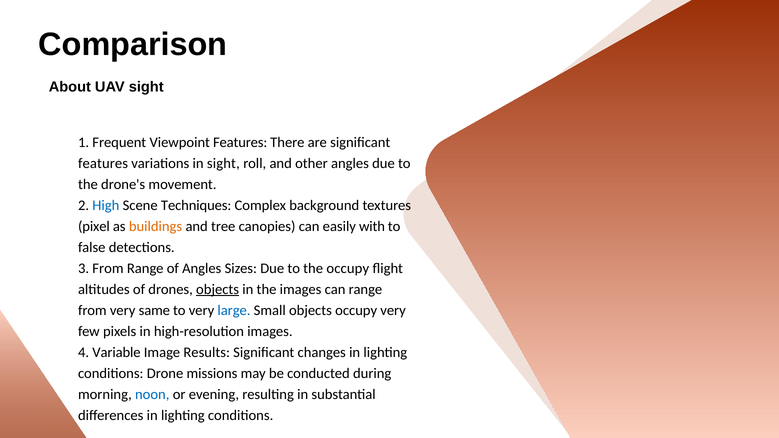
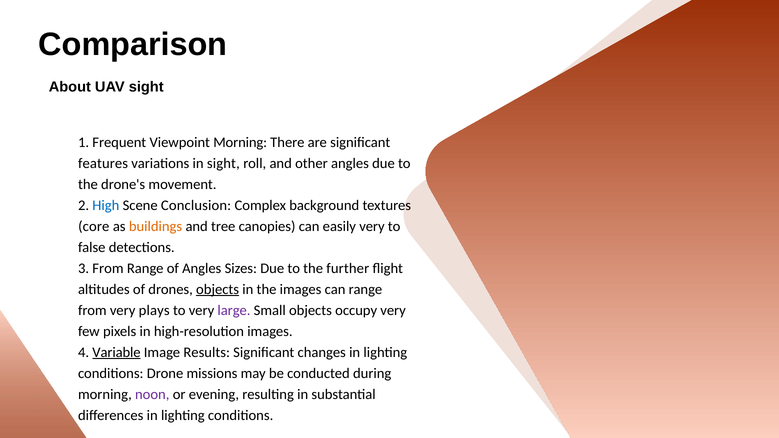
Viewpoint Features: Features -> Morning
Techniques: Techniques -> Conclusion
pixel: pixel -> core
easily with: with -> very
the occupy: occupy -> further
same: same -> plays
large colour: blue -> purple
Variable underline: none -> present
noon colour: blue -> purple
